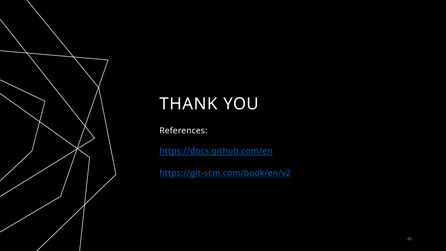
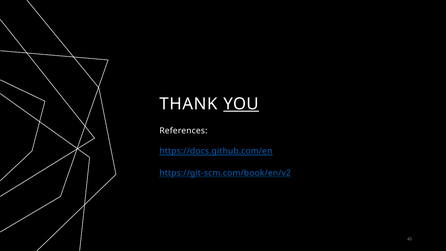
YOU underline: none -> present
